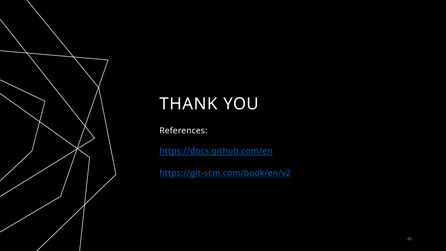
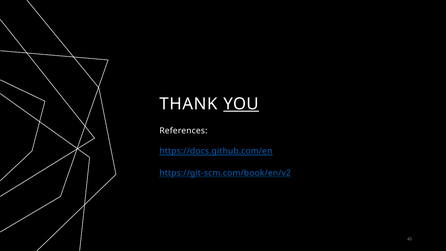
YOU underline: none -> present
